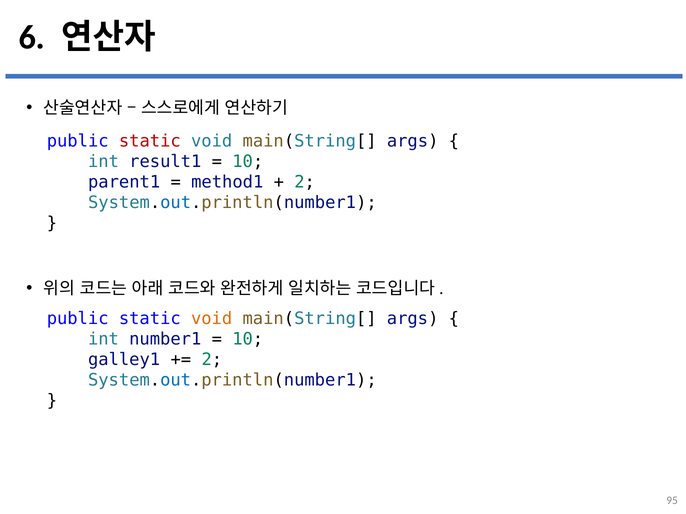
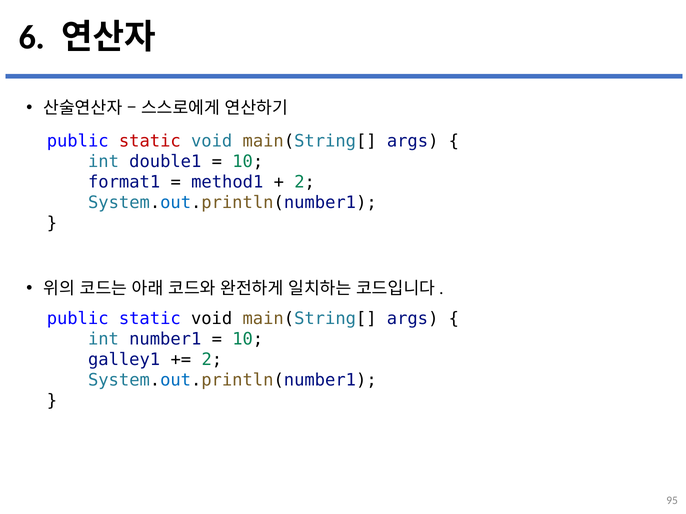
result1: result1 -> double1
parent1: parent1 -> format1
void at (212, 319) colour: orange -> black
